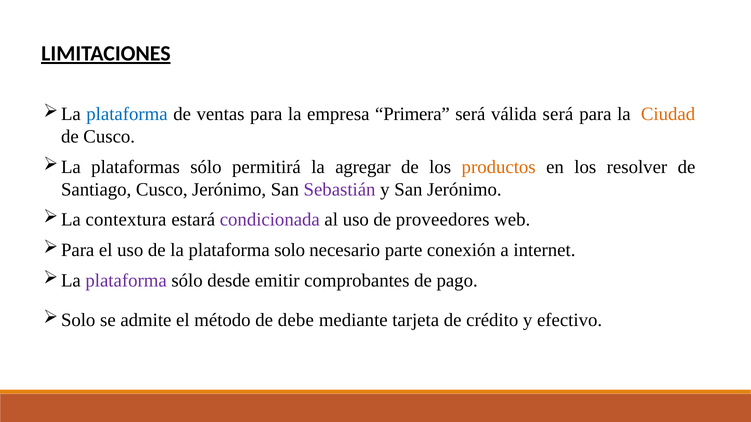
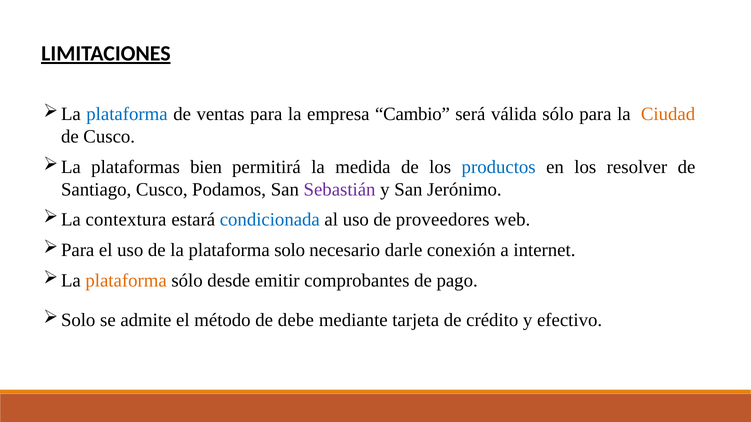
Primera: Primera -> Cambio
válida será: será -> sólo
plataformas sólo: sólo -> bien
agregar: agregar -> medida
productos colour: orange -> blue
Cusco Jerónimo: Jerónimo -> Podamos
condicionada colour: purple -> blue
parte: parte -> darle
plataforma at (126, 281) colour: purple -> orange
